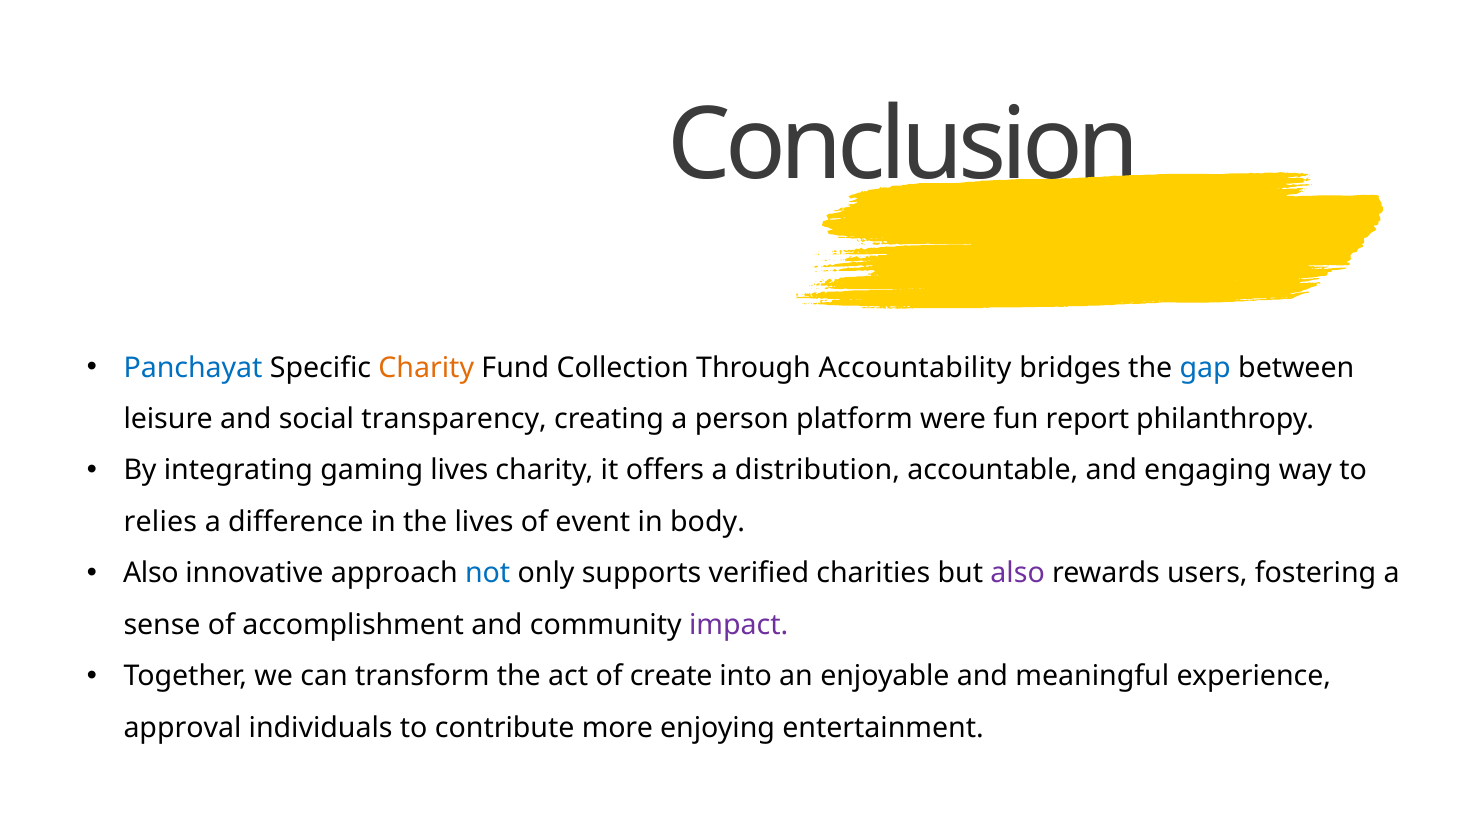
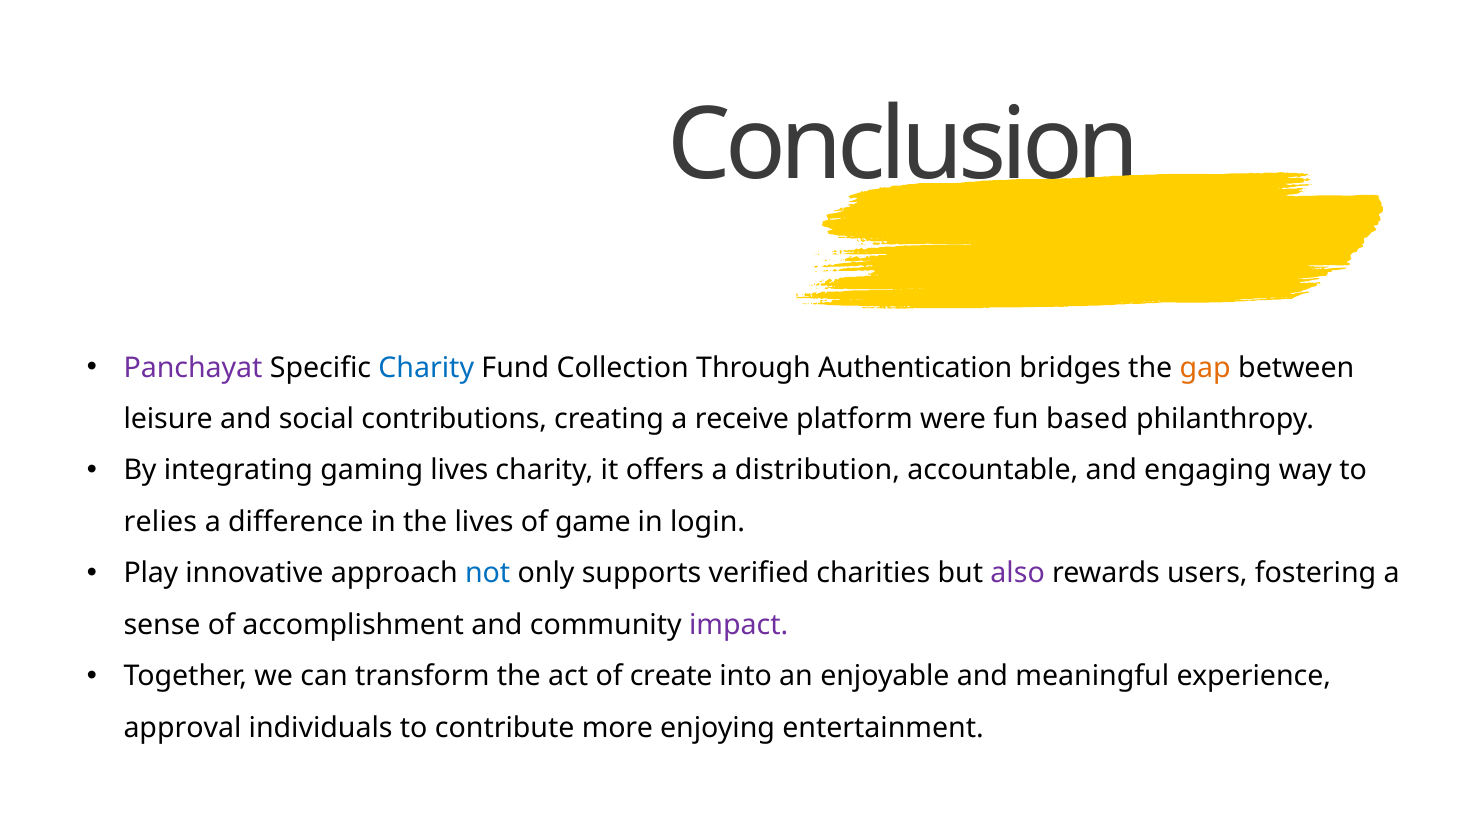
Panchayat colour: blue -> purple
Charity at (426, 368) colour: orange -> blue
Accountability: Accountability -> Authentication
gap colour: blue -> orange
transparency: transparency -> contributions
person: person -> receive
report: report -> based
event: event -> game
body: body -> login
Also at (151, 574): Also -> Play
